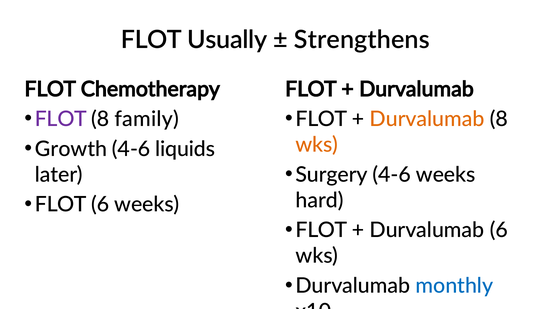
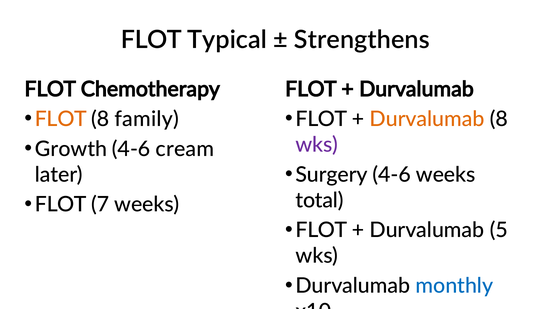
Usually: Usually -> Typical
FLOT at (61, 119) colour: purple -> orange
wks at (317, 145) colour: orange -> purple
liquids: liquids -> cream
hard: hard -> total
FLOT 6: 6 -> 7
Durvalumab 6: 6 -> 5
